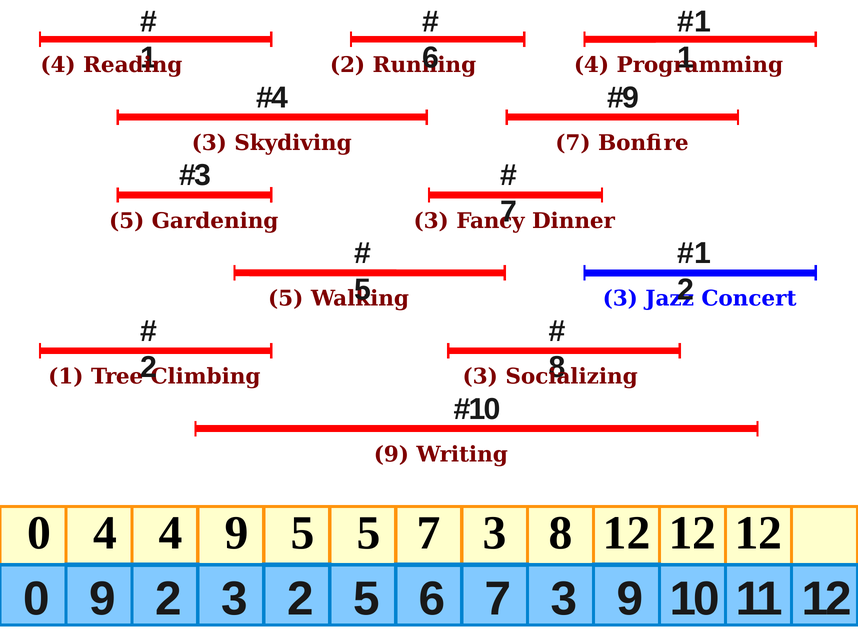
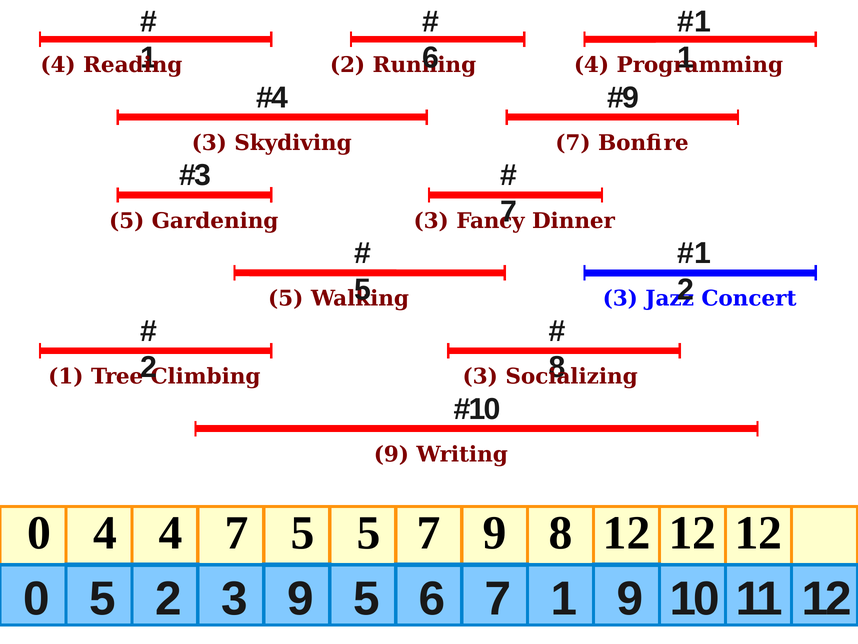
4 9: 9 -> 7
5 7 3: 3 -> 9
0 9: 9 -> 5
3 2: 2 -> 9
6 7 3: 3 -> 1
